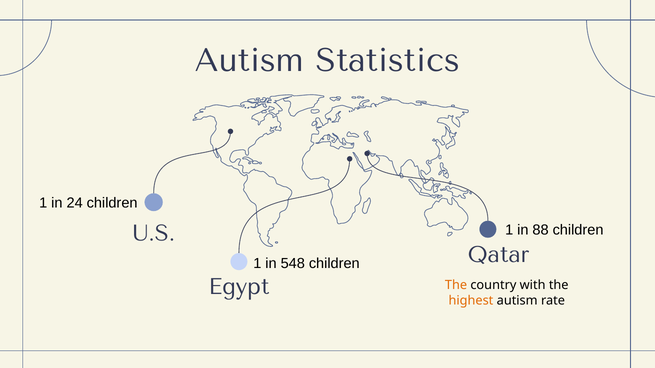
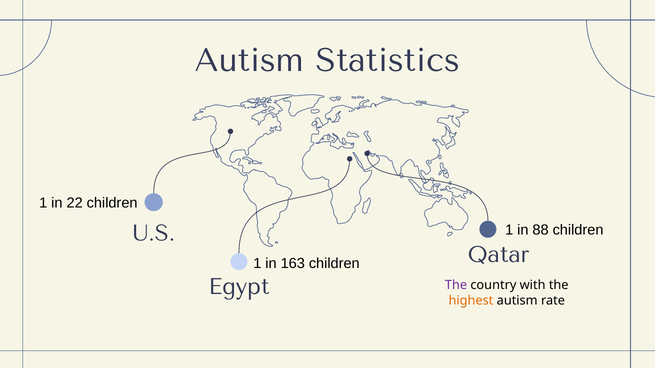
24: 24 -> 22
548: 548 -> 163
The at (456, 286) colour: orange -> purple
